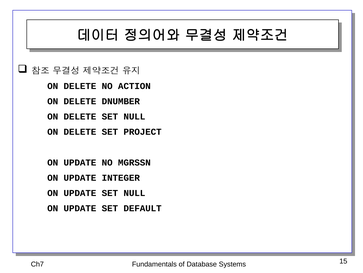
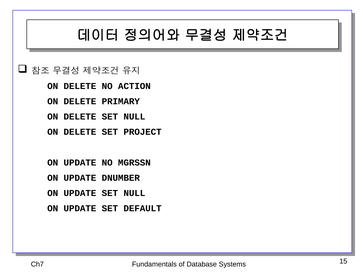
DNUMBER: DNUMBER -> PRIMARY
INTEGER: INTEGER -> DNUMBER
